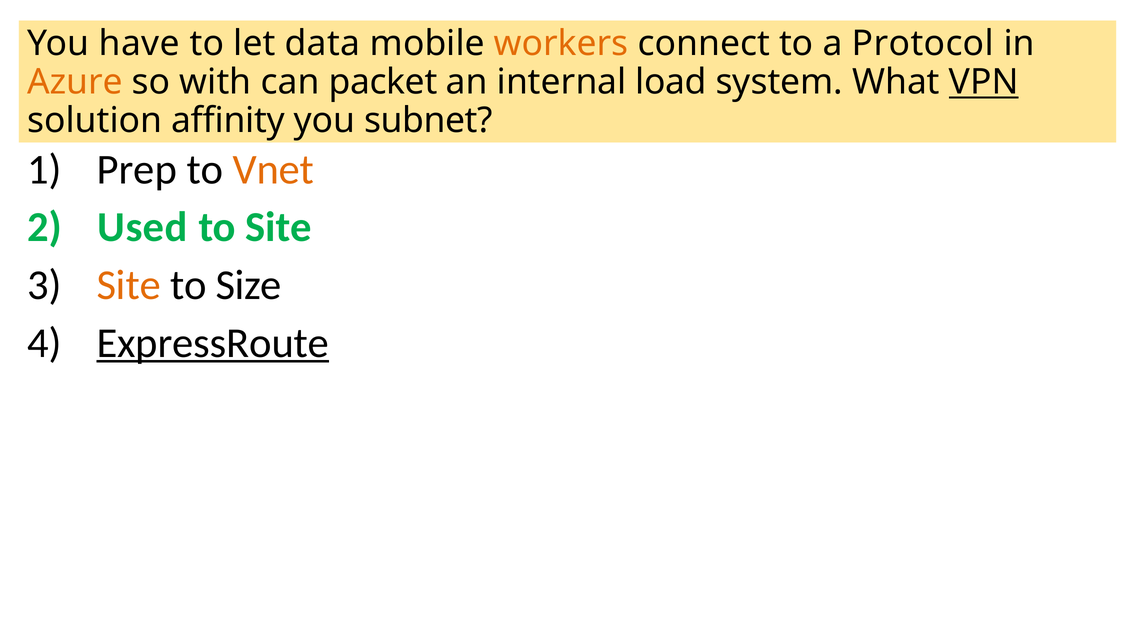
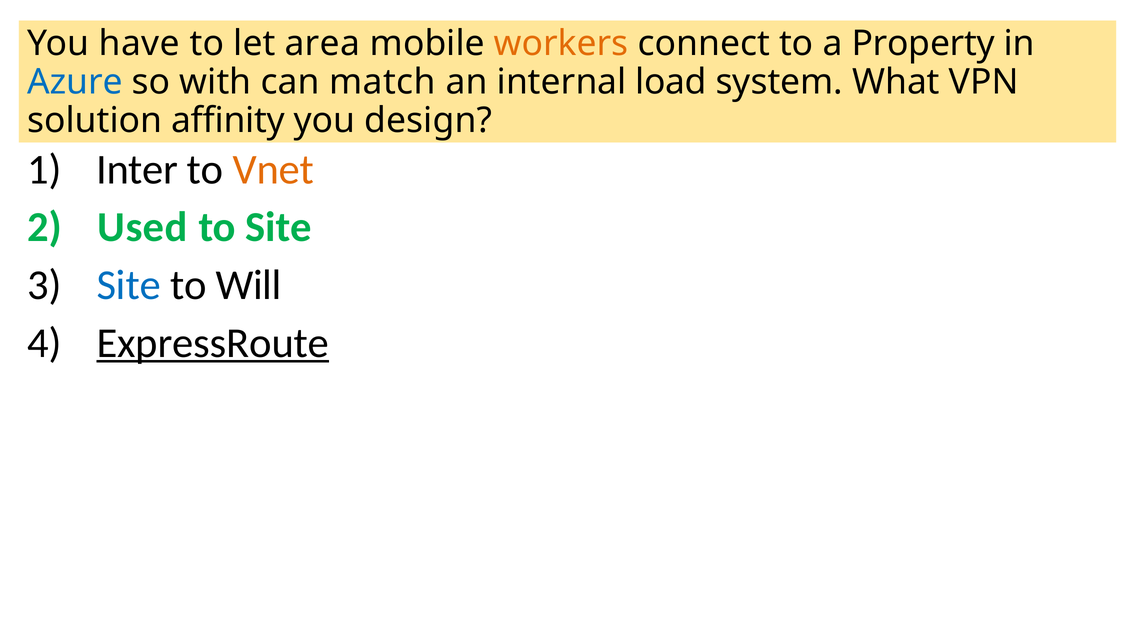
data: data -> area
Protocol: Protocol -> Property
Azure colour: orange -> blue
packet: packet -> match
VPN underline: present -> none
subnet: subnet -> design
Prep: Prep -> Inter
Site at (129, 285) colour: orange -> blue
Size: Size -> Will
